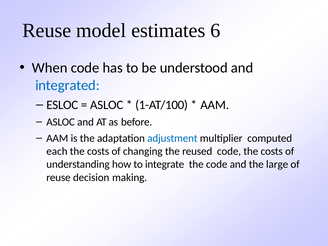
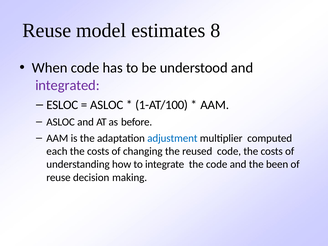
6: 6 -> 8
integrated colour: blue -> purple
large: large -> been
